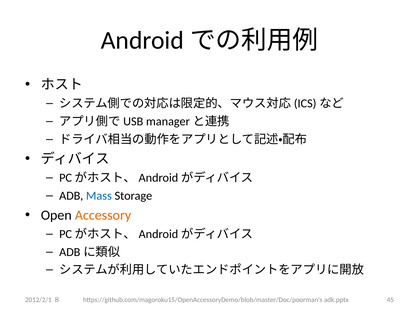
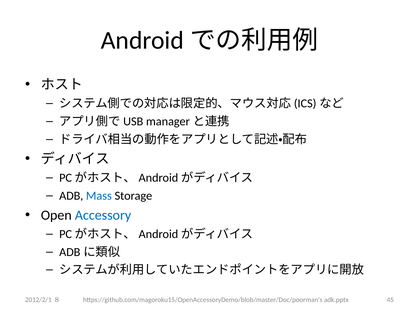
Accessory colour: orange -> blue
